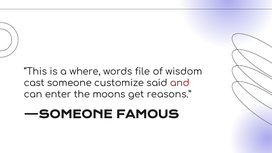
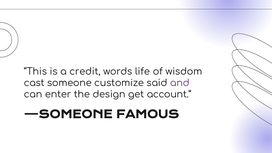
where: where -> credit
file: file -> life
and colour: red -> purple
moons: moons -> design
reasons: reasons -> account
